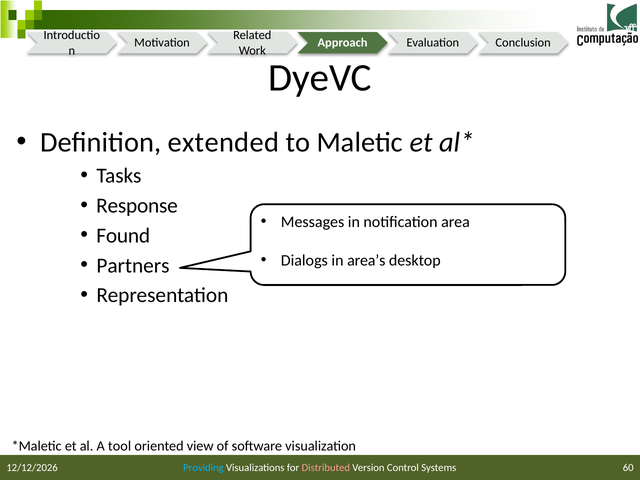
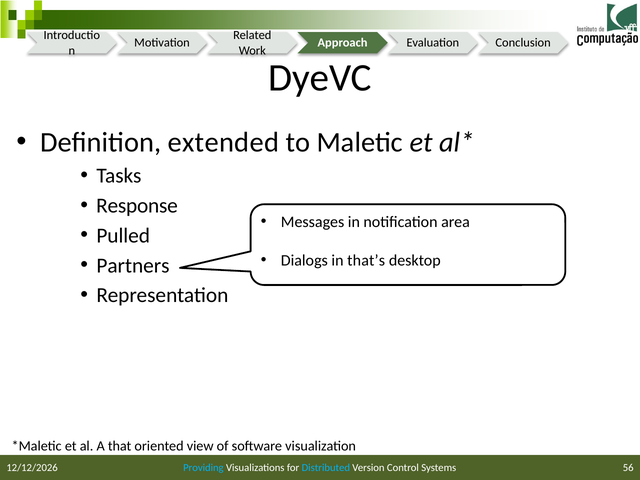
Found: Found -> Pulled
area’s: area’s -> that’s
tool: tool -> that
Distributed colour: pink -> light blue
60: 60 -> 56
